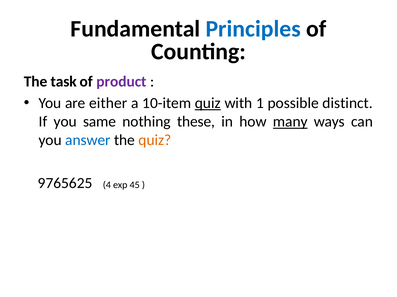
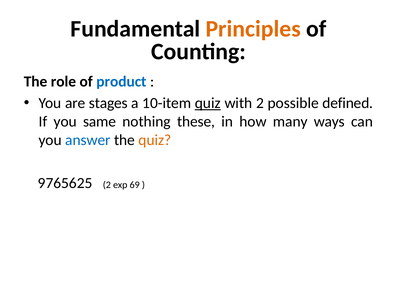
Principles colour: blue -> orange
task: task -> role
product colour: purple -> blue
either: either -> stages
with 1: 1 -> 2
distinct: distinct -> defined
many underline: present -> none
9765625 4: 4 -> 2
45: 45 -> 69
